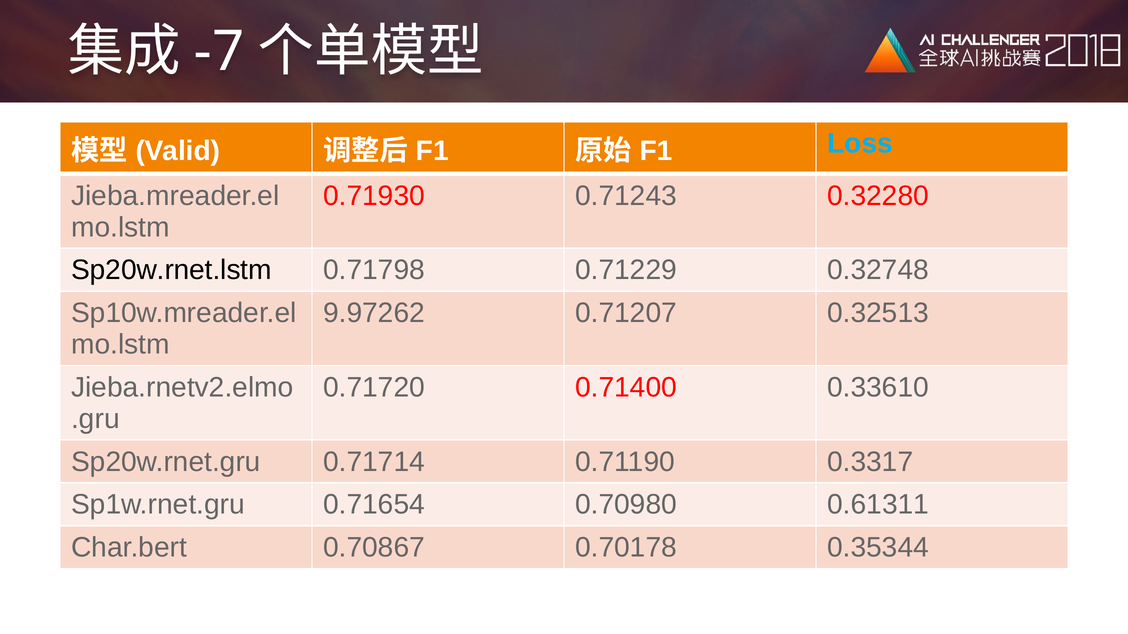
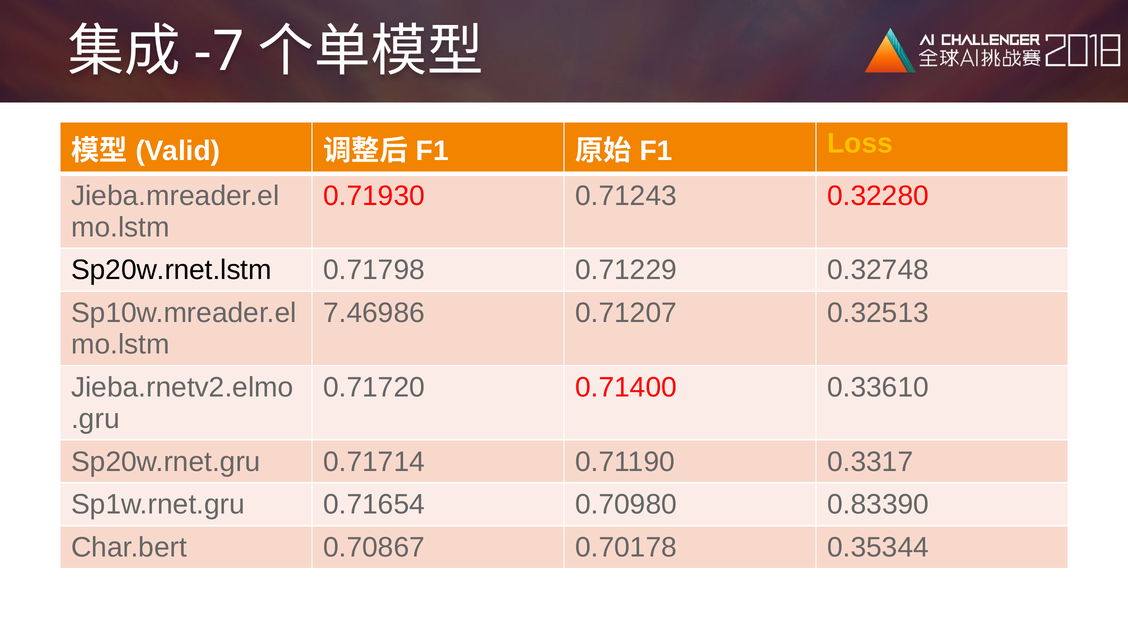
Loss colour: light blue -> yellow
9.97262: 9.97262 -> 7.46986
0.61311: 0.61311 -> 0.83390
